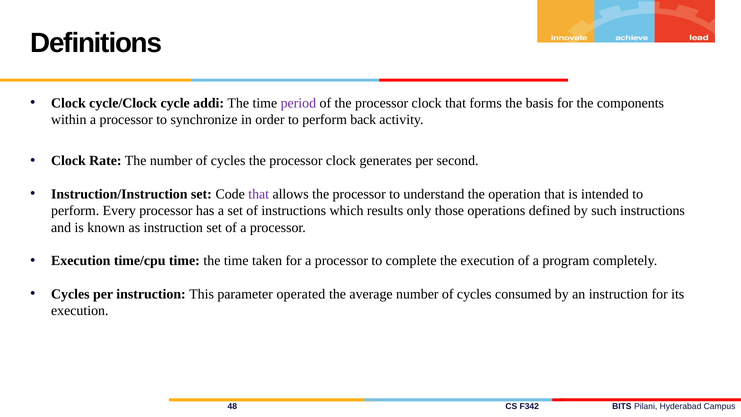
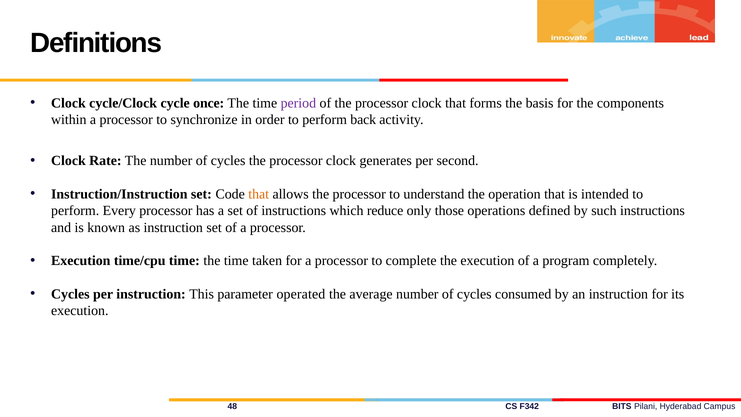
addi: addi -> once
that at (259, 194) colour: purple -> orange
results: results -> reduce
